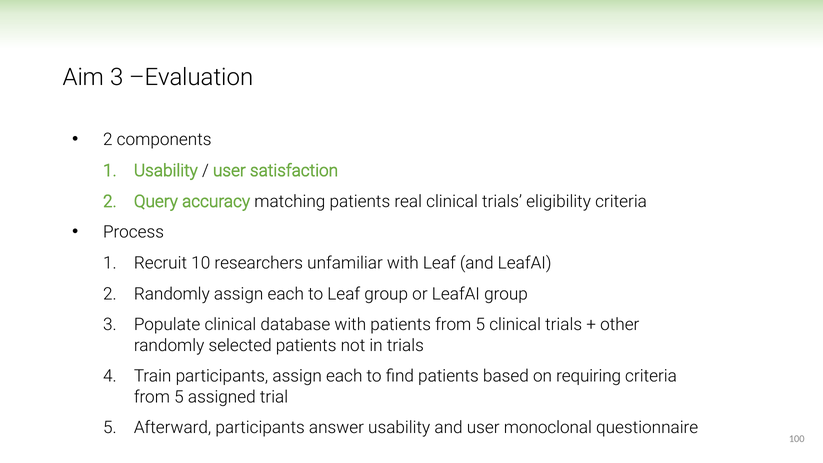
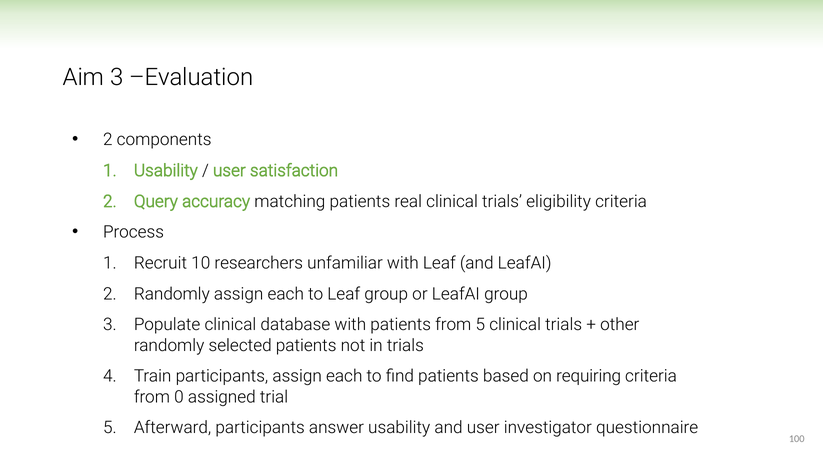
5 at (179, 397): 5 -> 0
monoclonal: monoclonal -> investigator
